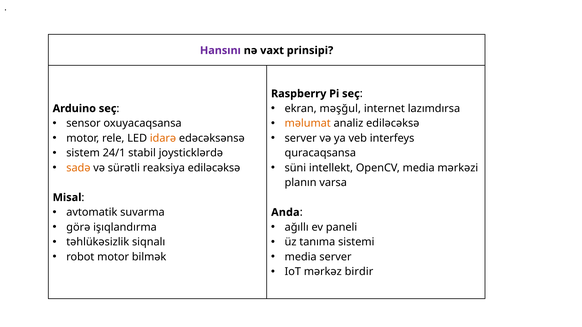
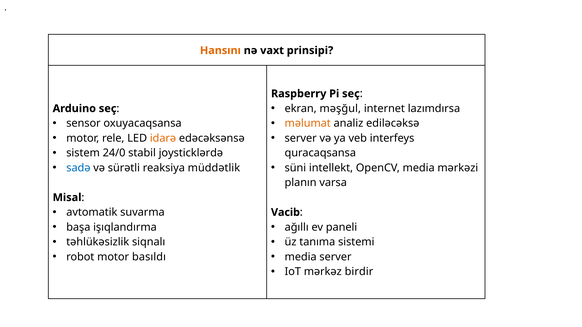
Hansını colour: purple -> orange
24/1: 24/1 -> 24/0
sadə colour: orange -> blue
reaksiya ediləcəksə: ediləcəksə -> müddətlik
Anda: Anda -> Vacib
görə: görə -> başa
bilmək: bilmək -> basıldı
